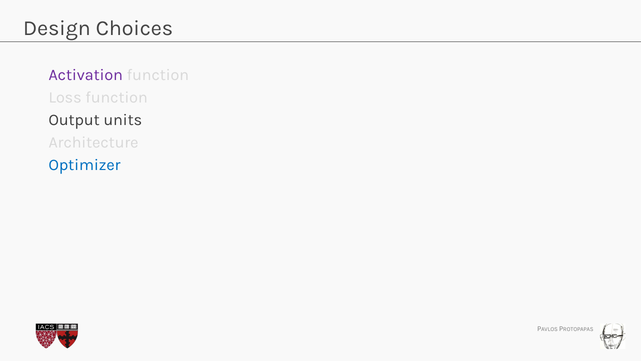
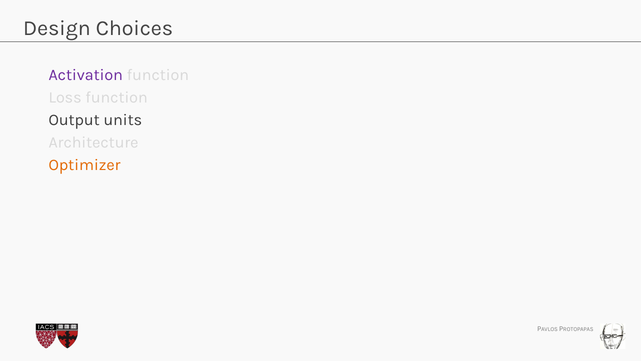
Optimizer colour: blue -> orange
